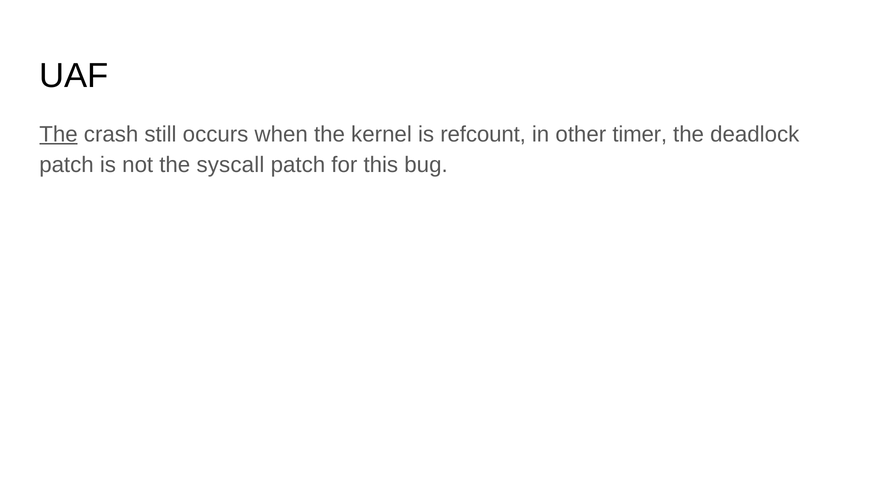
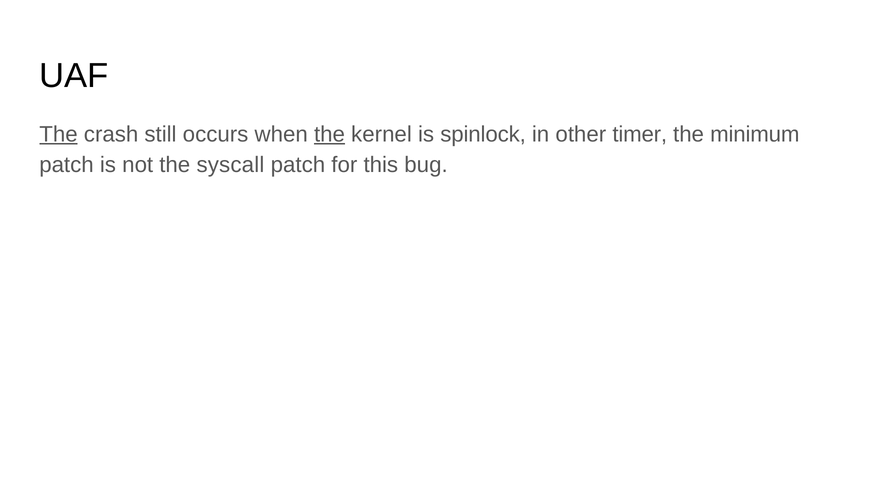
the at (329, 134) underline: none -> present
refcount: refcount -> spinlock
deadlock: deadlock -> minimum
